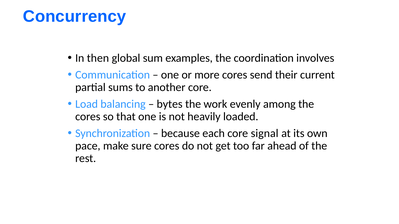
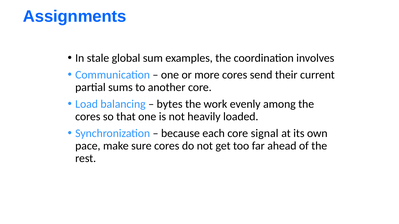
Concurrency: Concurrency -> Assignments
then: then -> stale
